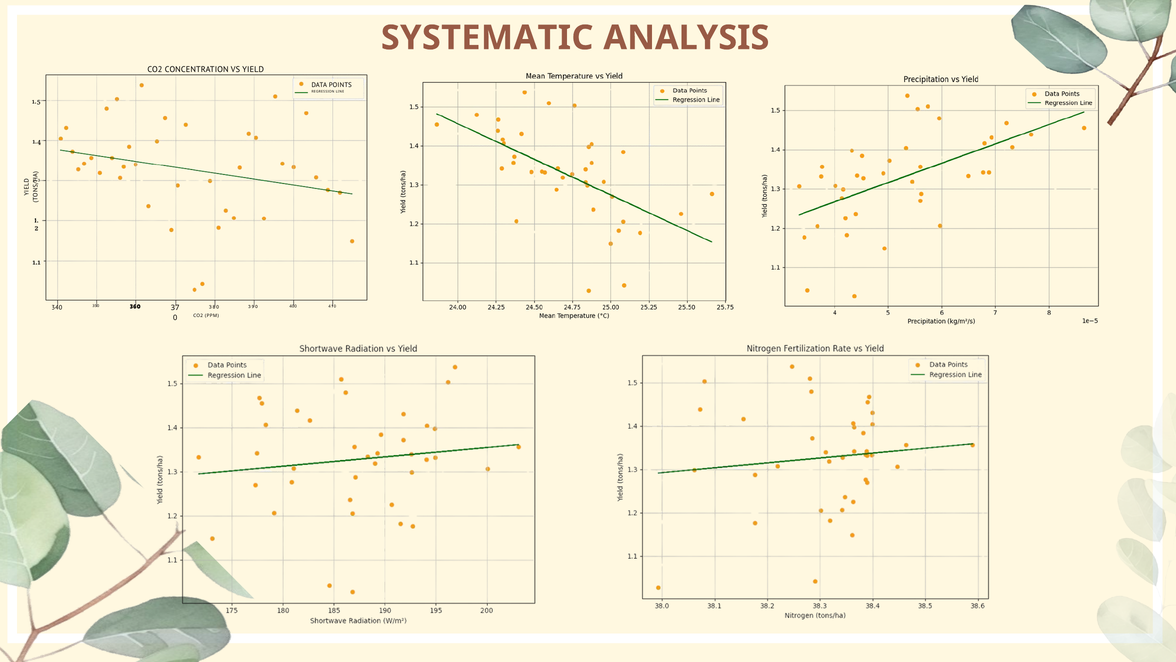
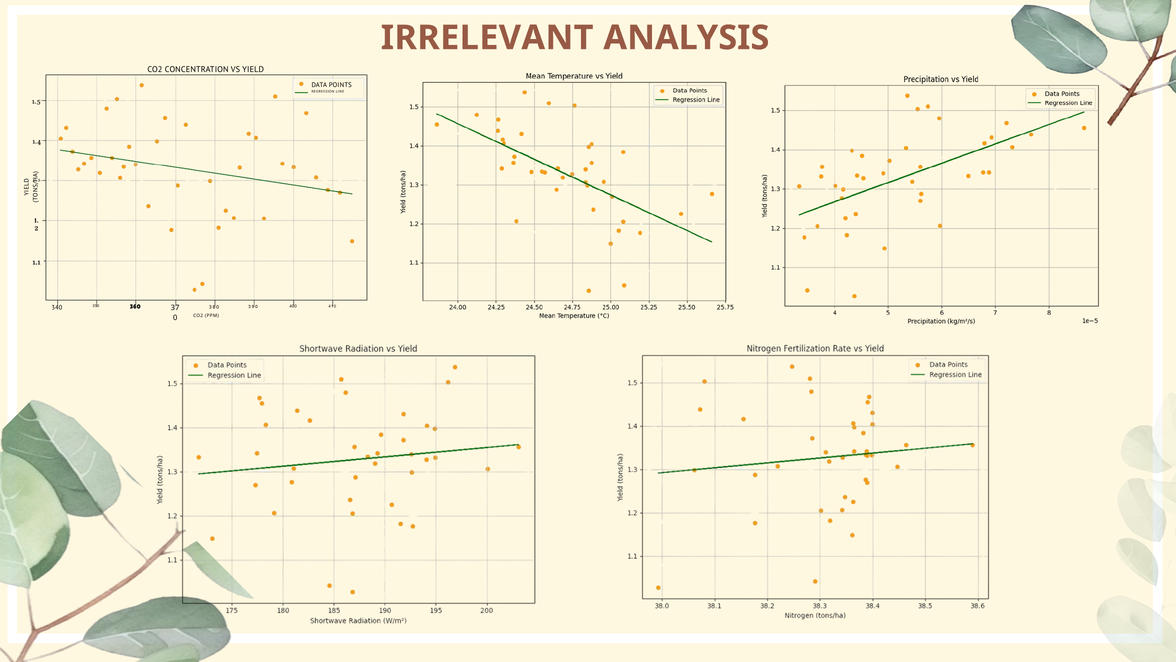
SYSTEMATIC: SYSTEMATIC -> IRRELEVANT
